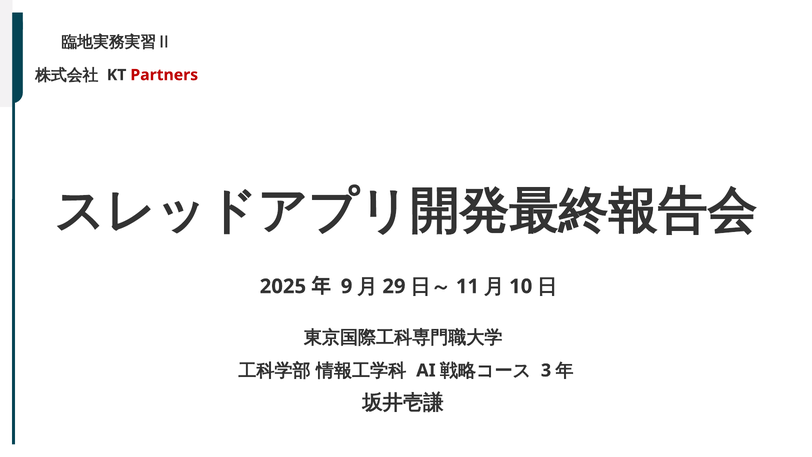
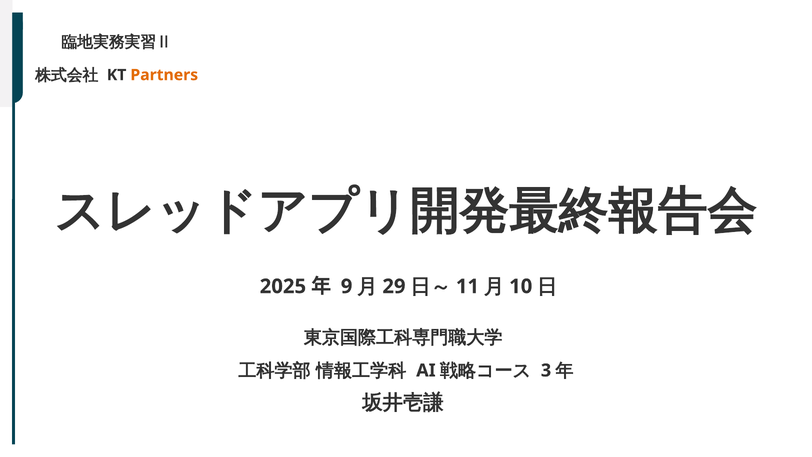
Partners colour: red -> orange
